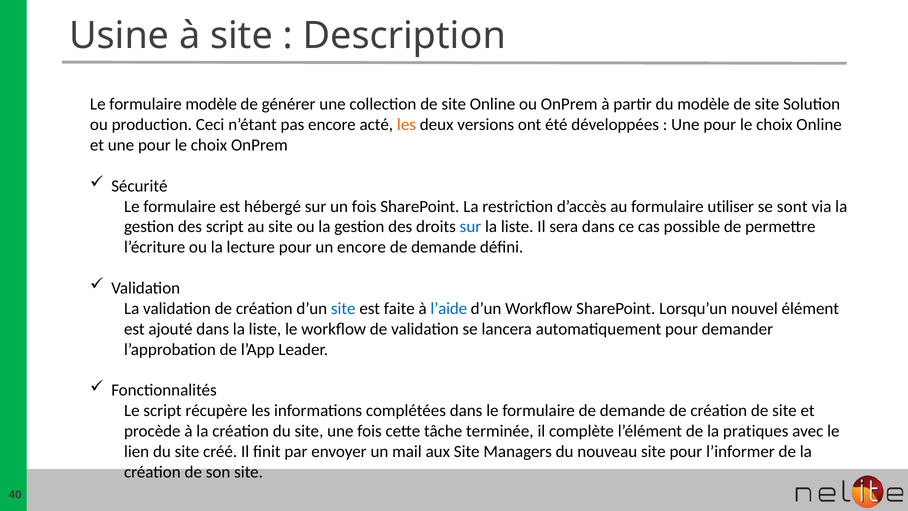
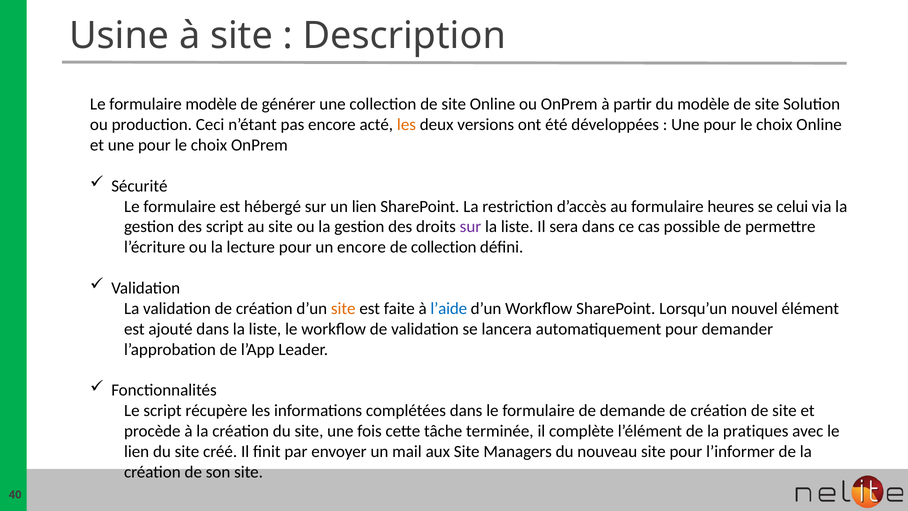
un fois: fois -> lien
utiliser: utiliser -> heures
sont: sont -> celui
sur at (471, 227) colour: blue -> purple
demande at (444, 247): demande -> collection
site at (343, 308) colour: blue -> orange
